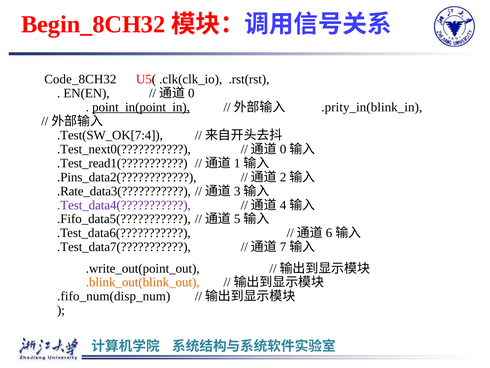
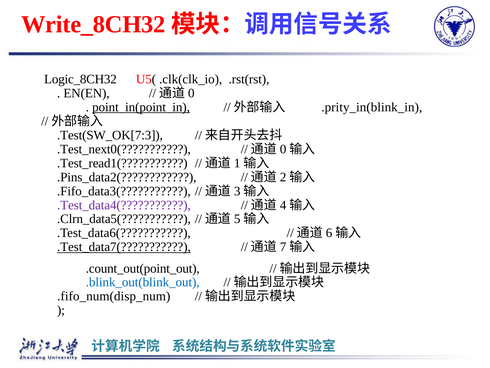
Begin_8CH32: Begin_8CH32 -> Write_8CH32
Code_8CH32: Code_8CH32 -> Logic_8CH32
.Test(SW_OK[7:4: .Test(SW_OK[7:4 -> .Test(SW_OK[7:3
.Rate_data3(: .Rate_data3( -> .Fifo_data3(
.Fifo_data5(: .Fifo_data5( -> .Clrn_data5(
.Test_data7( underline: none -> present
.write_out(point_out: .write_out(point_out -> .count_out(point_out
.blink_out(blink_out colour: orange -> blue
